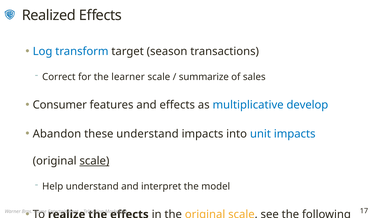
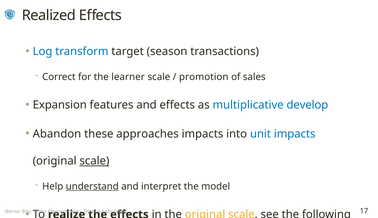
summarize: summarize -> promotion
Consumer: Consumer -> Expansion
these understand: understand -> approaches
understand at (92, 186) underline: none -> present
